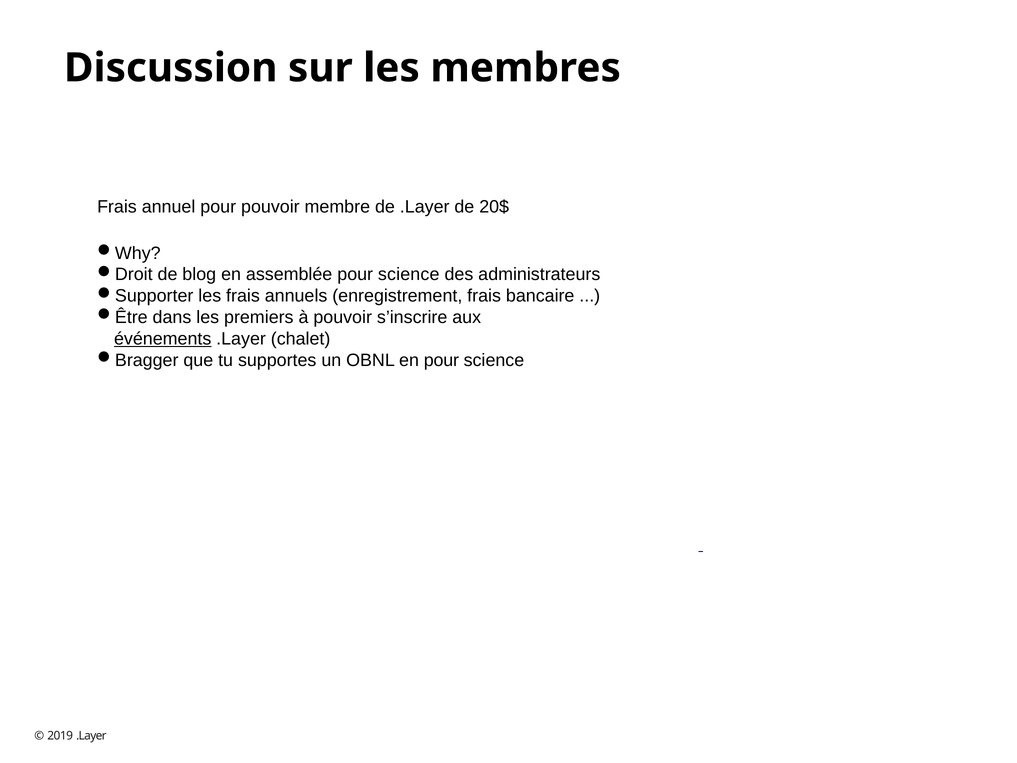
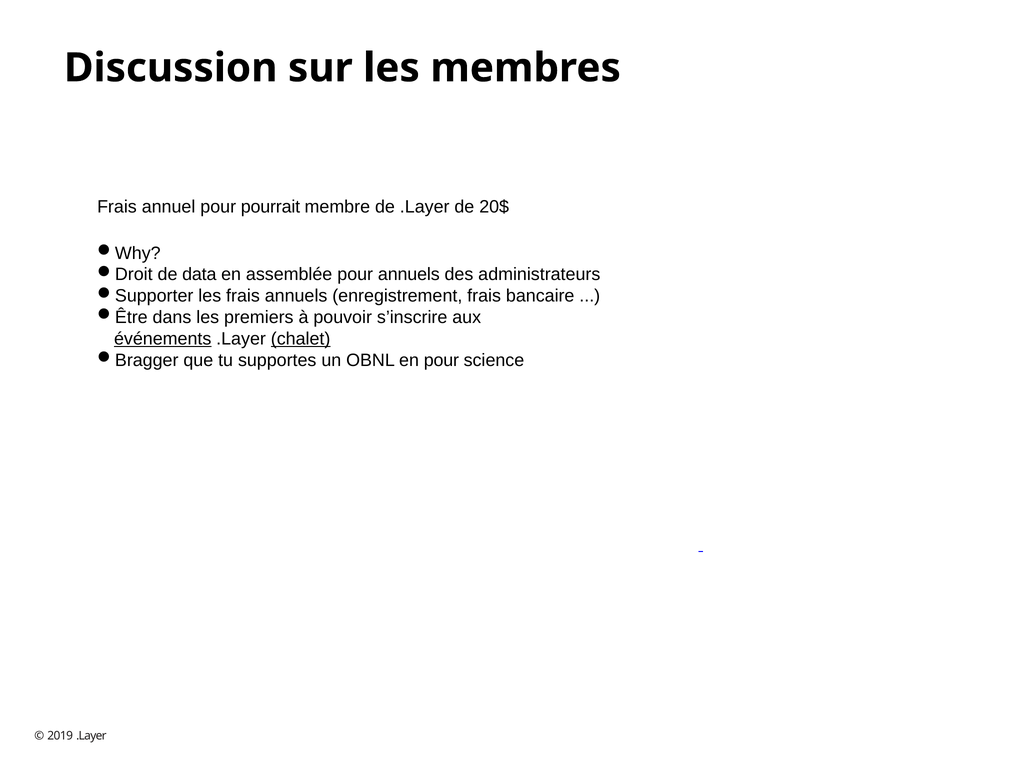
pour pouvoir: pouvoir -> pourrait
blog: blog -> data
assemblée pour science: science -> annuels
chalet underline: none -> present
